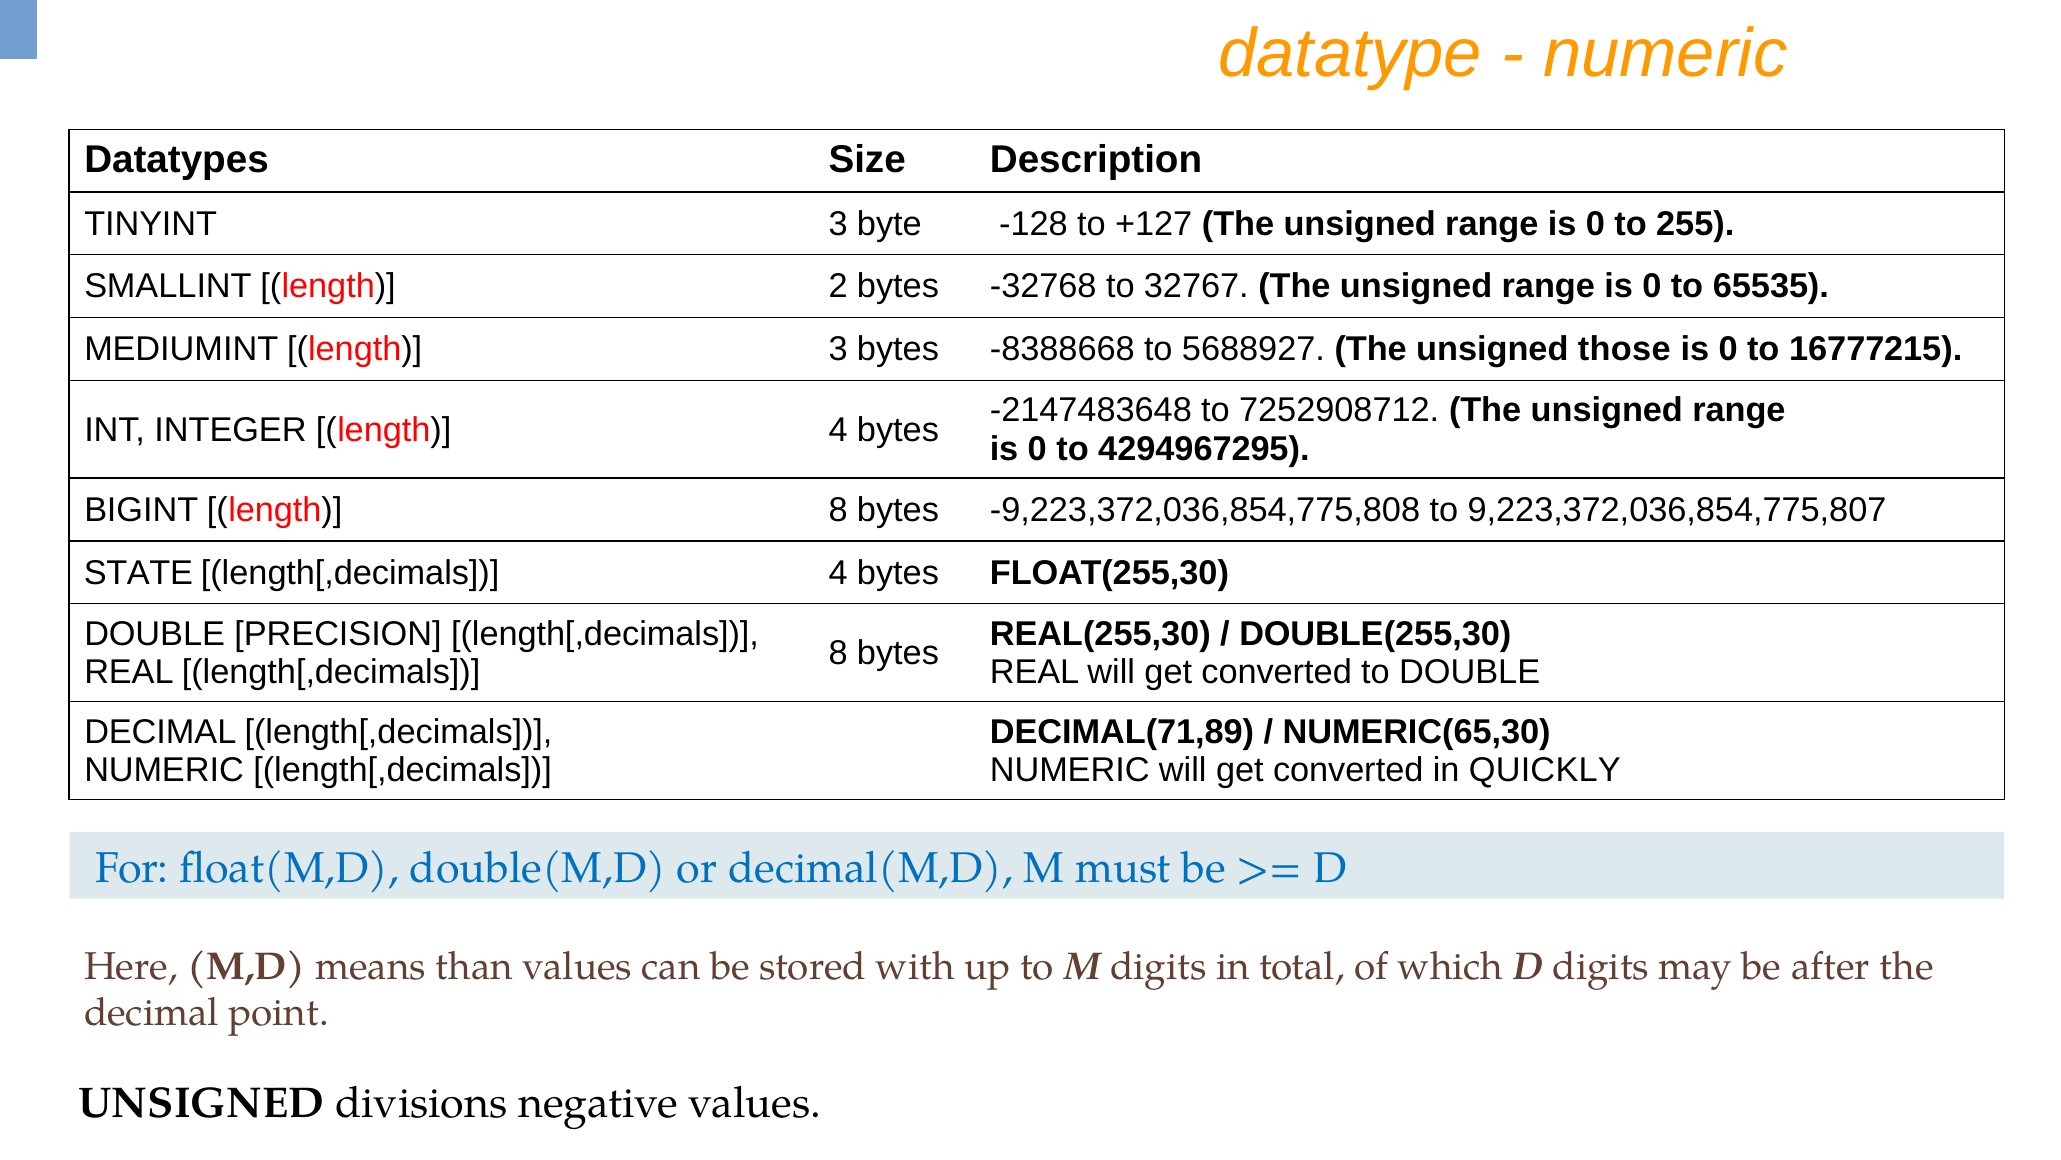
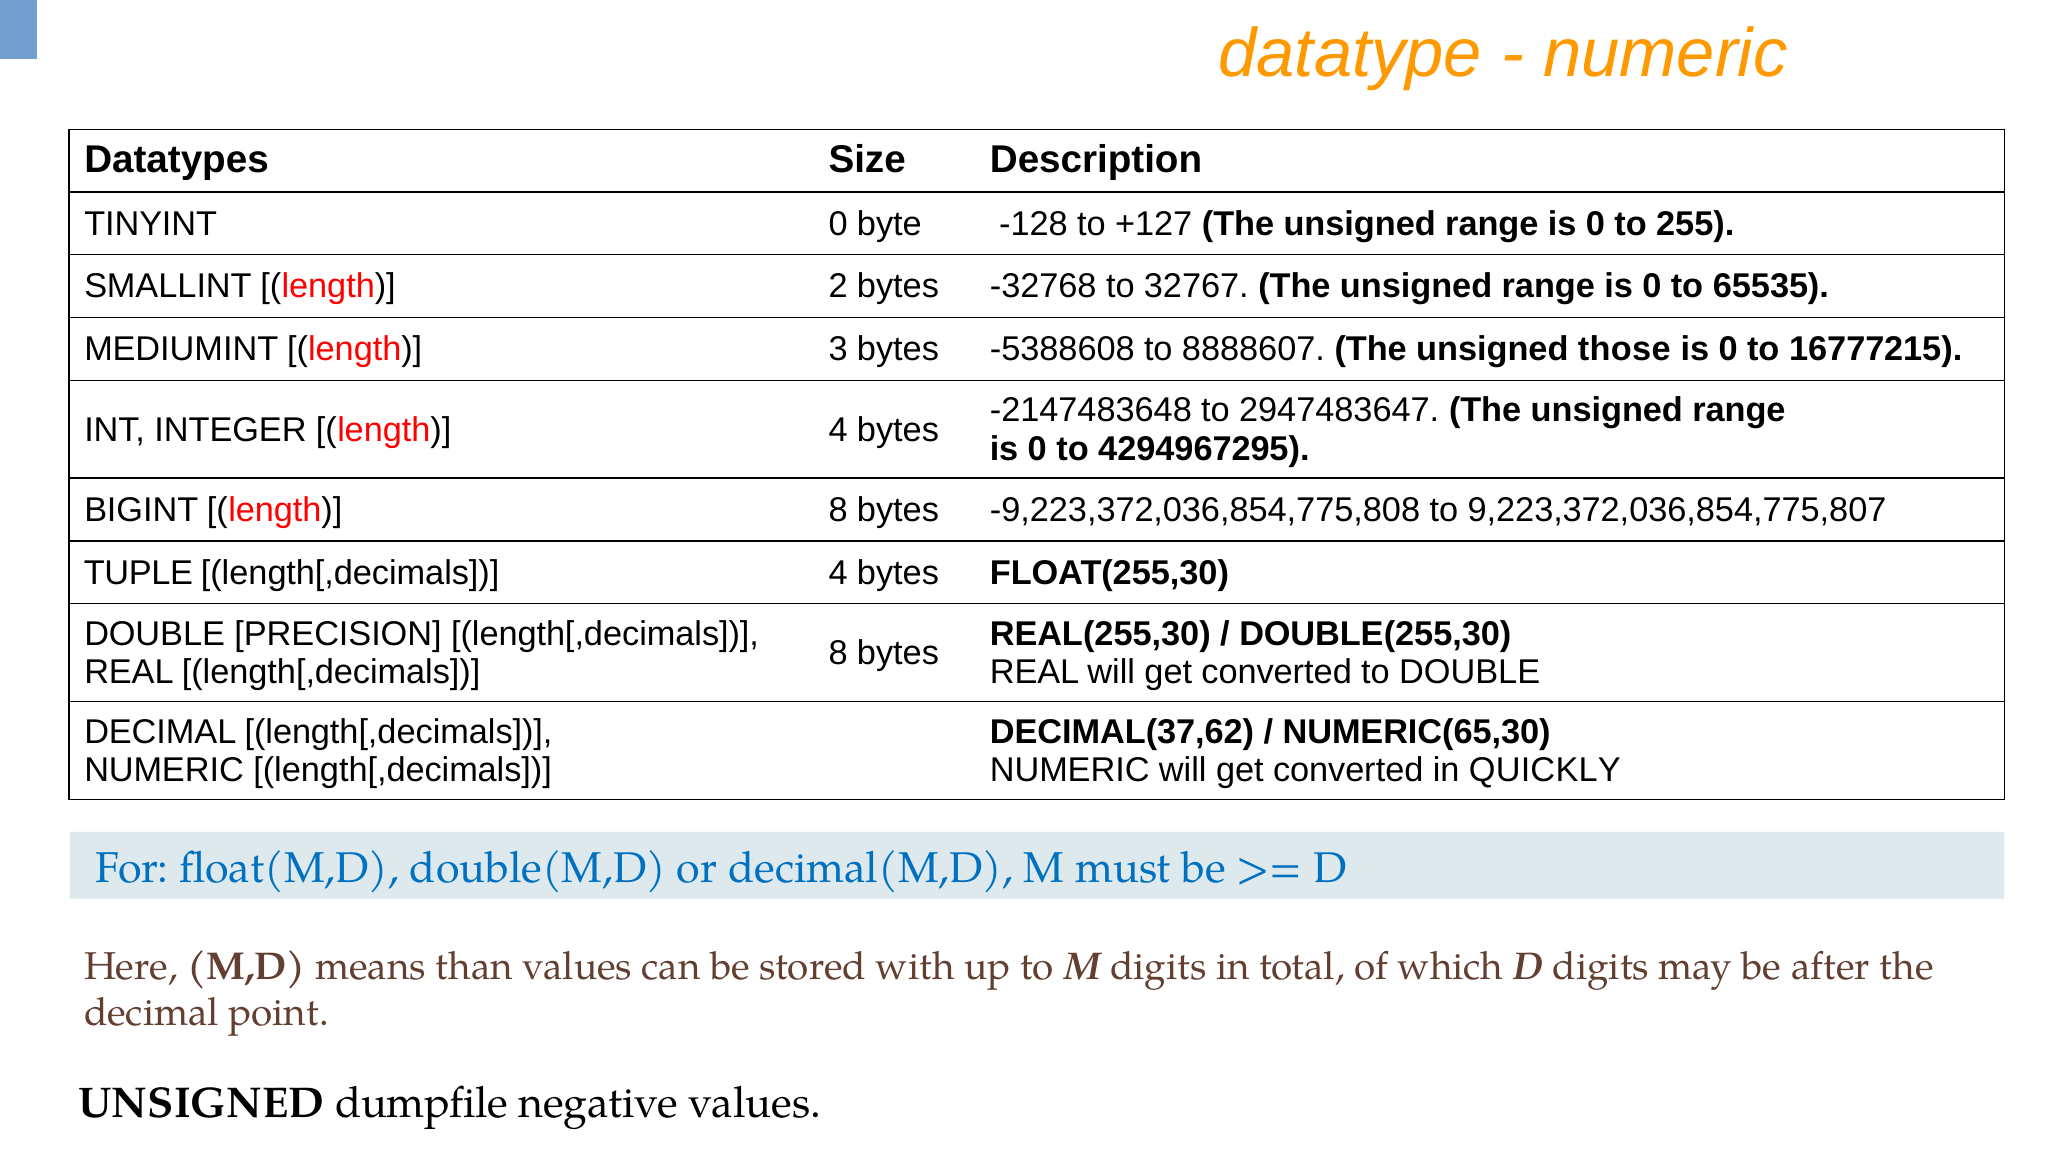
TINYINT 3: 3 -> 0
-8388668: -8388668 -> -5388608
5688927: 5688927 -> 8888607
7252908712: 7252908712 -> 2947483647
STATE: STATE -> TUPLE
DECIMAL(71,89: DECIMAL(71,89 -> DECIMAL(37,62
divisions: divisions -> dumpfile
